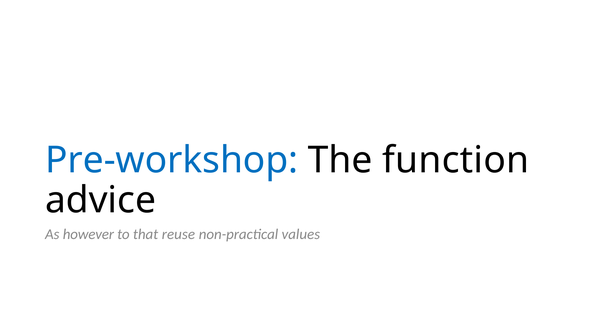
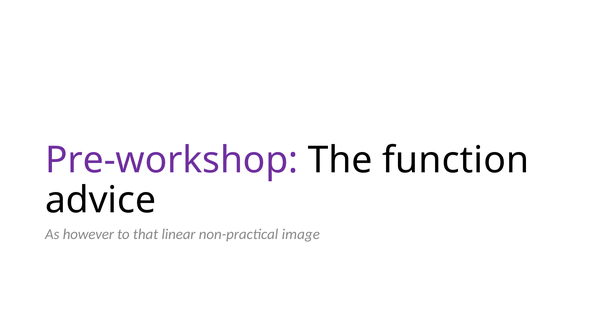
Pre-workshop colour: blue -> purple
reuse: reuse -> linear
values: values -> image
